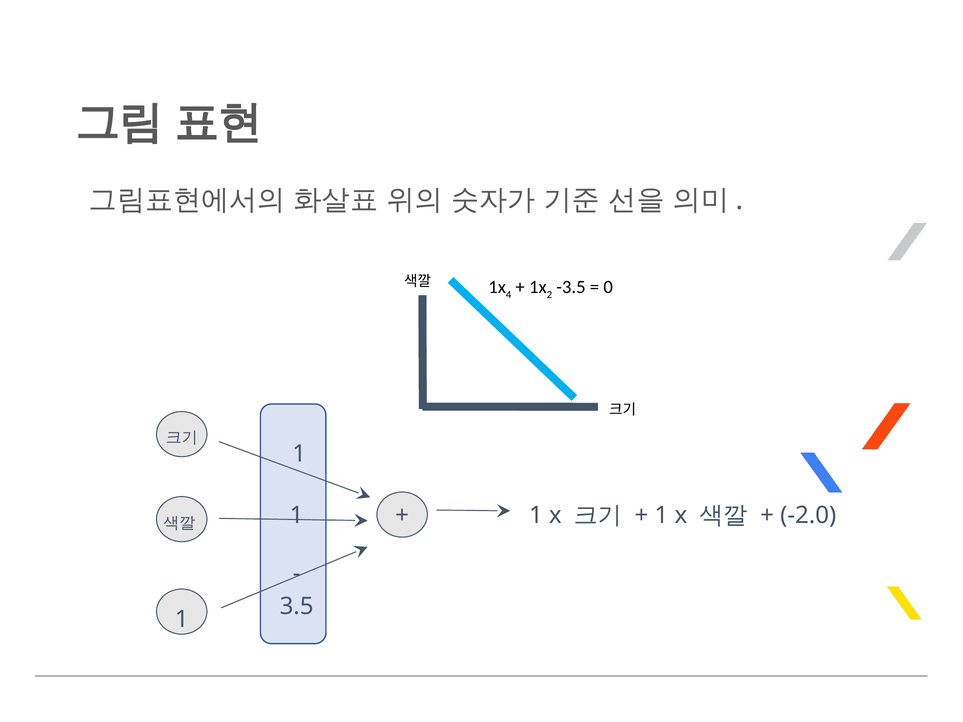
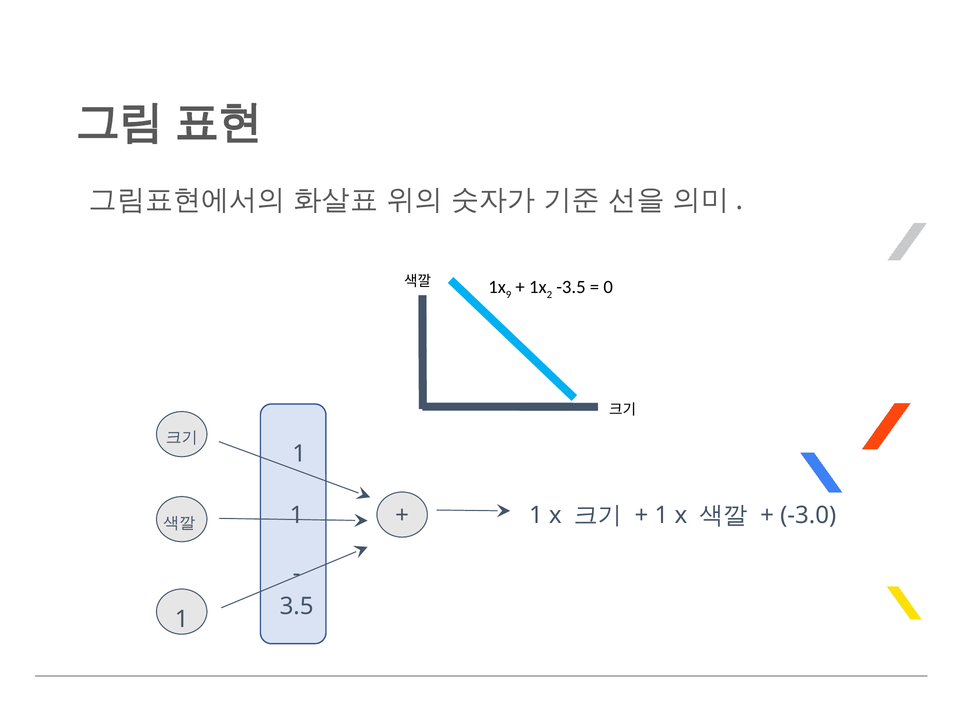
4: 4 -> 9
-2.0: -2.0 -> -3.0
